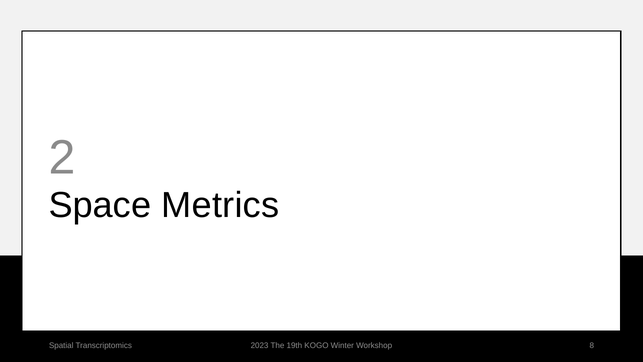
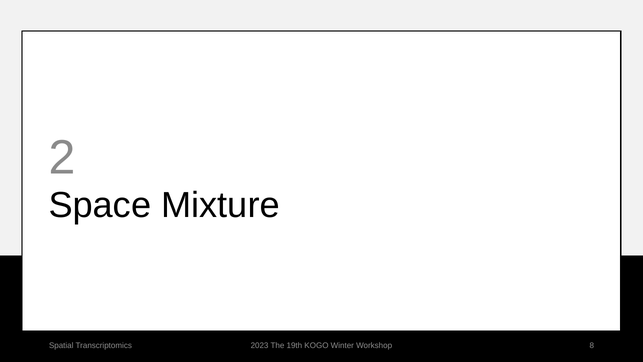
Metrics: Metrics -> Mixture
